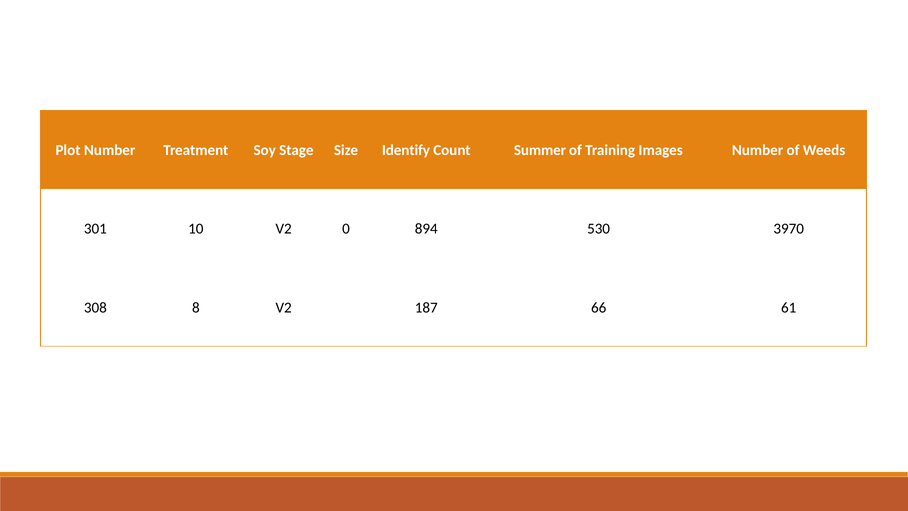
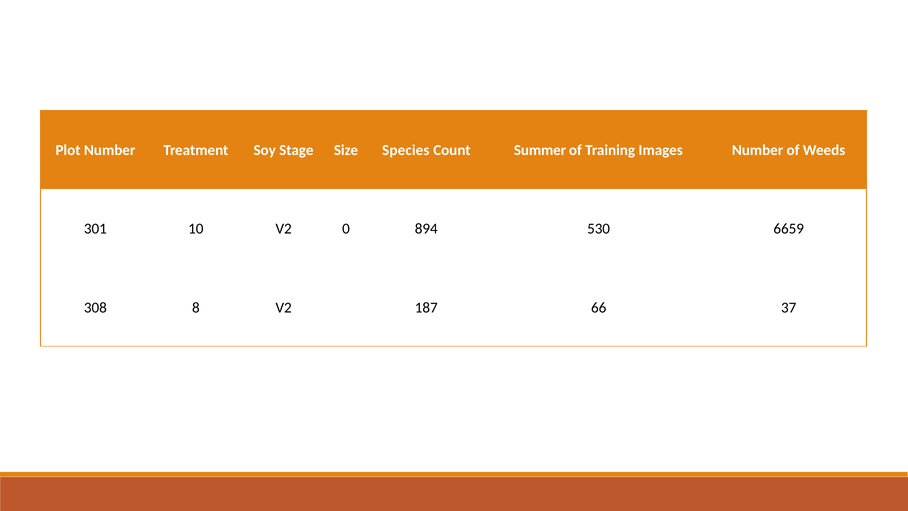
Identify: Identify -> Species
3970: 3970 -> 6659
61: 61 -> 37
